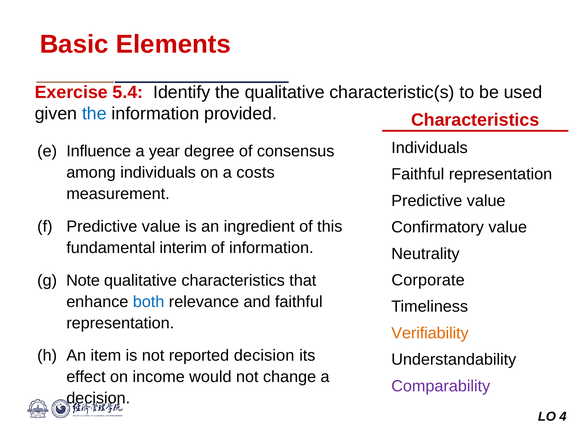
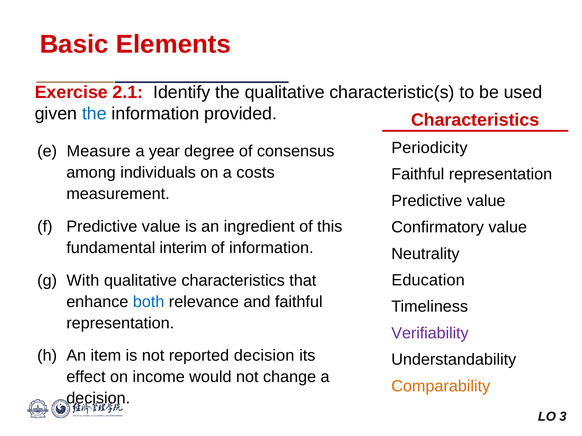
5.4: 5.4 -> 2.1
Individuals at (430, 148): Individuals -> Periodicity
Influence: Influence -> Measure
Corporate: Corporate -> Education
Note: Note -> With
Verifiability colour: orange -> purple
Comparability colour: purple -> orange
4: 4 -> 3
